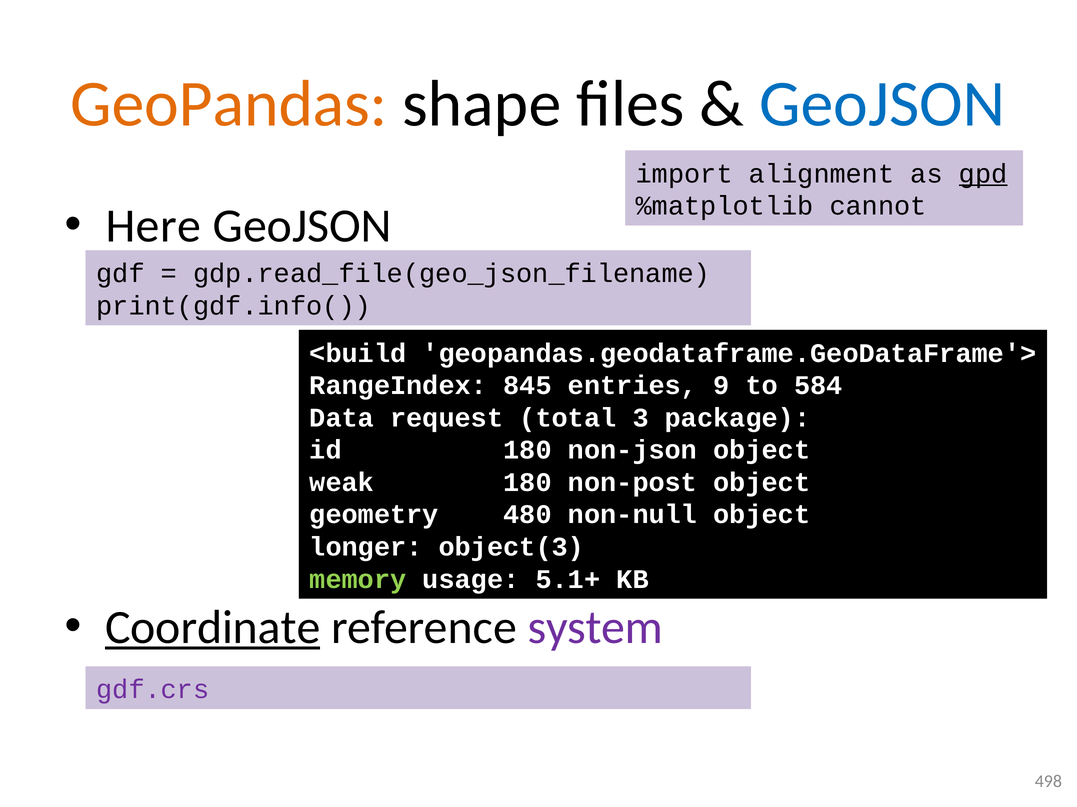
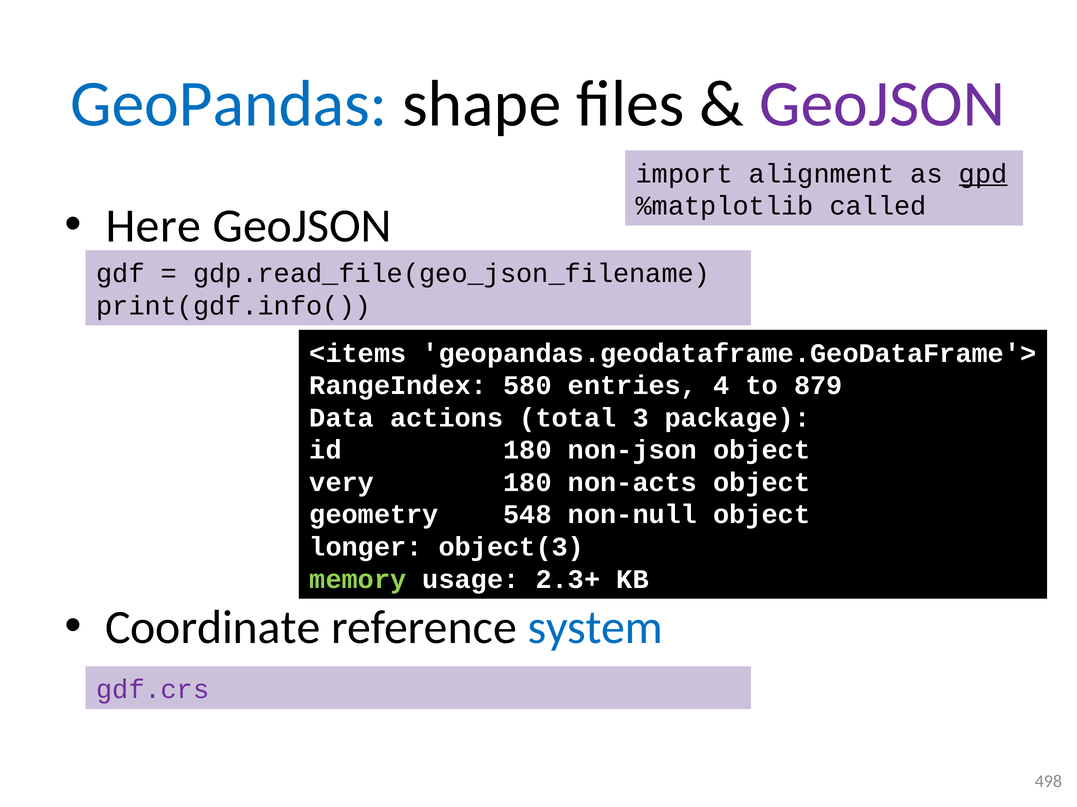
GeoPandas colour: orange -> blue
GeoJSON at (882, 104) colour: blue -> purple
cannot: cannot -> called
<build: <build -> <items
845: 845 -> 580
9: 9 -> 4
584: 584 -> 879
request: request -> actions
weak: weak -> very
non-post: non-post -> non-acts
480: 480 -> 548
5.1+: 5.1+ -> 2.3+
Coordinate underline: present -> none
system colour: purple -> blue
